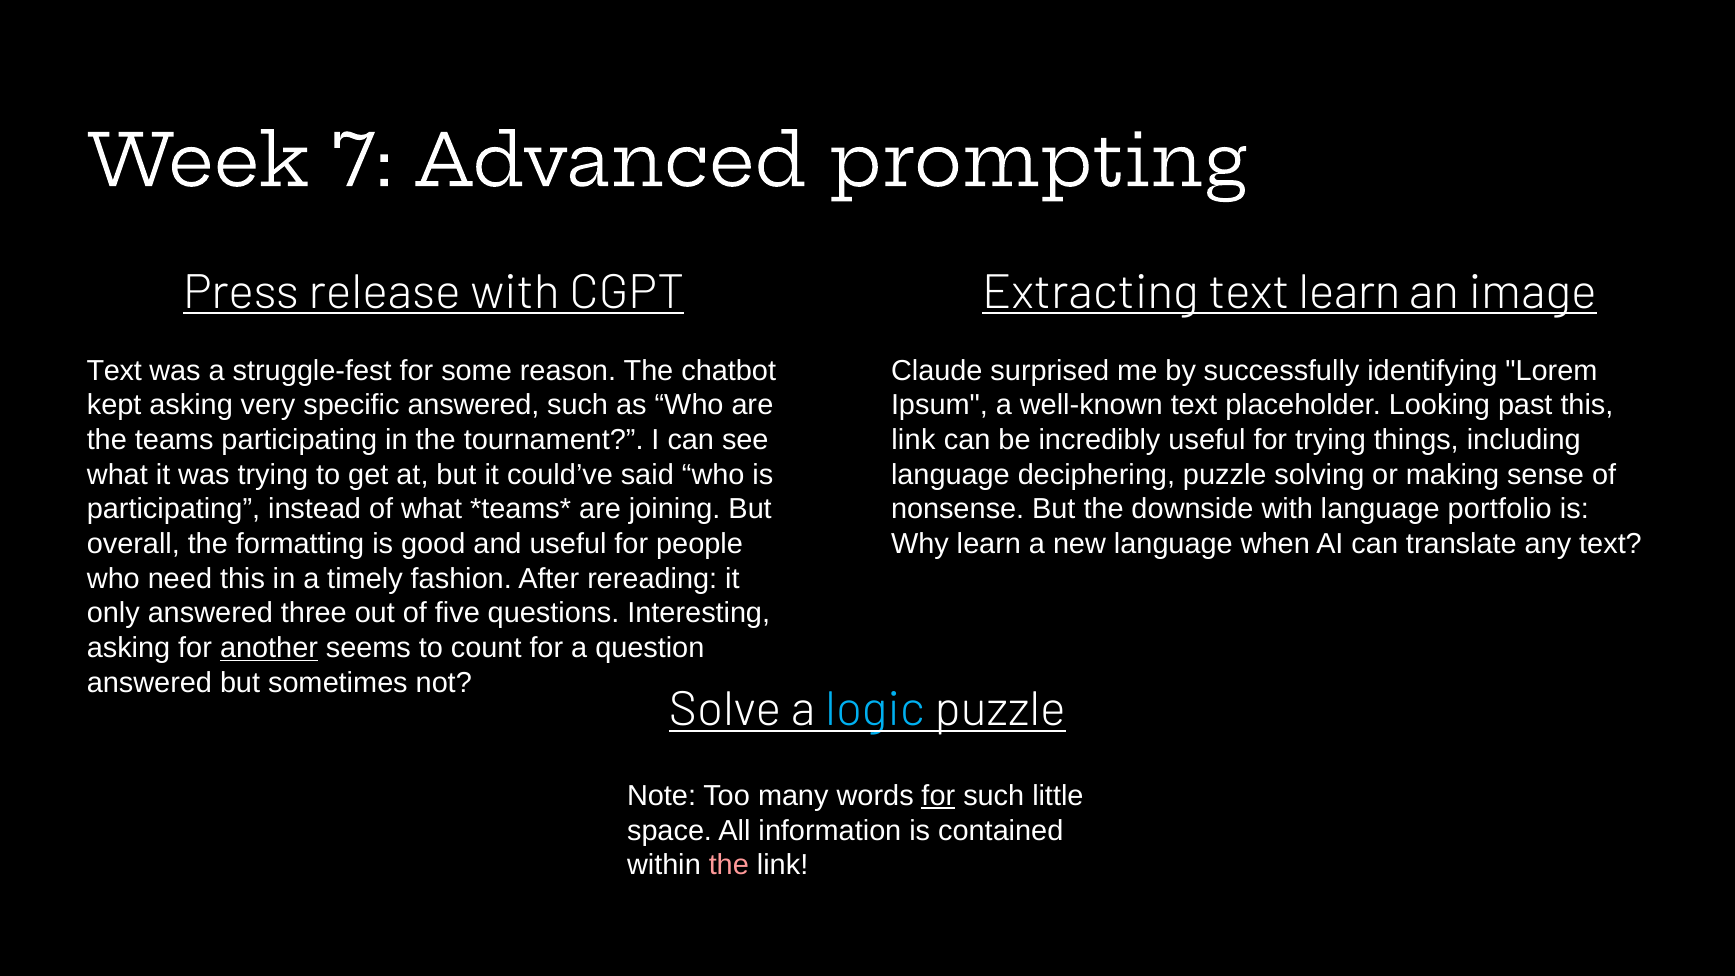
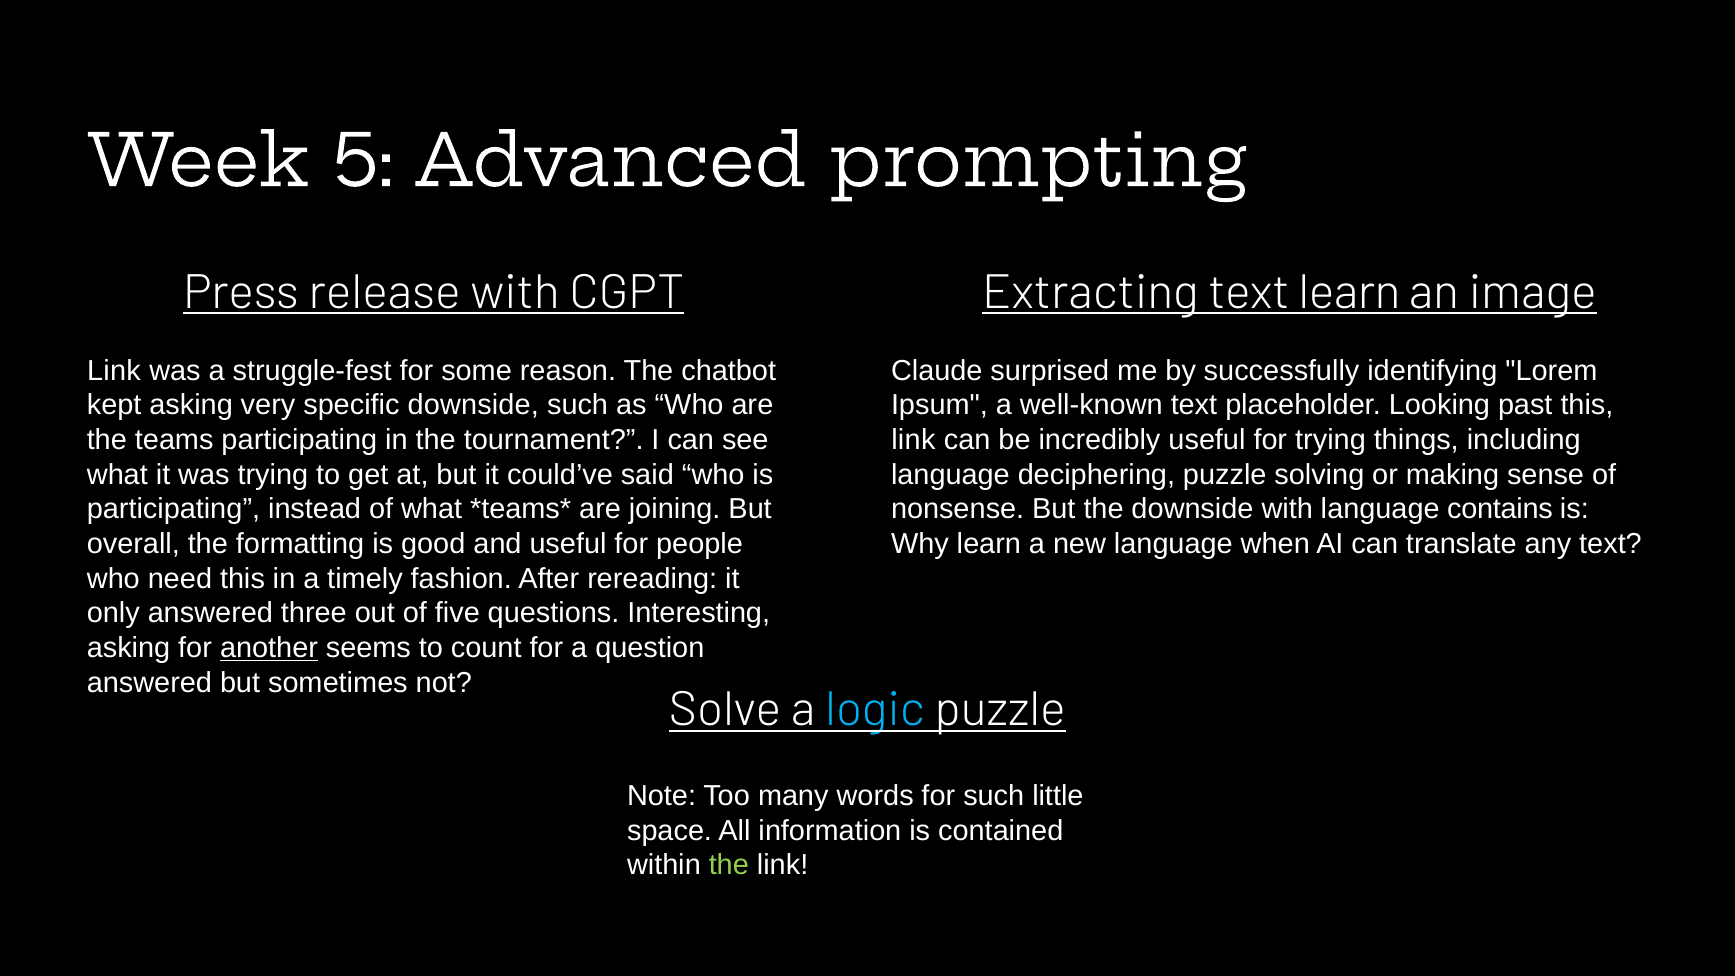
7: 7 -> 5
Text at (114, 370): Text -> Link
specific answered: answered -> downside
portfolio: portfolio -> contains
for at (938, 796) underline: present -> none
the at (729, 865) colour: pink -> light green
